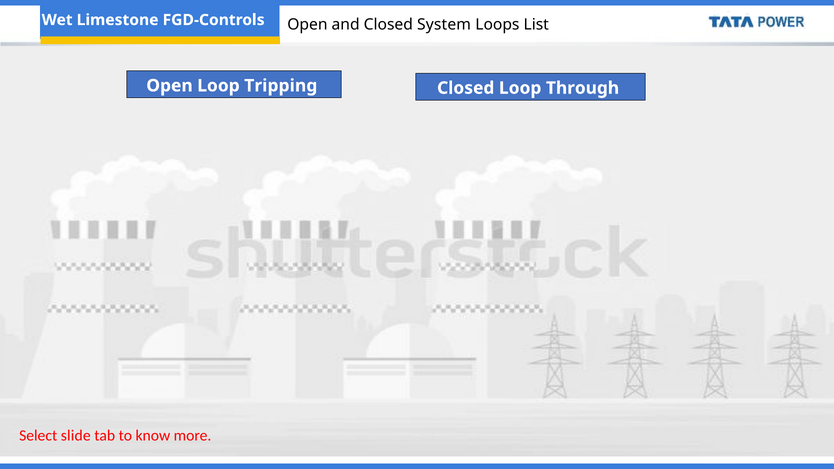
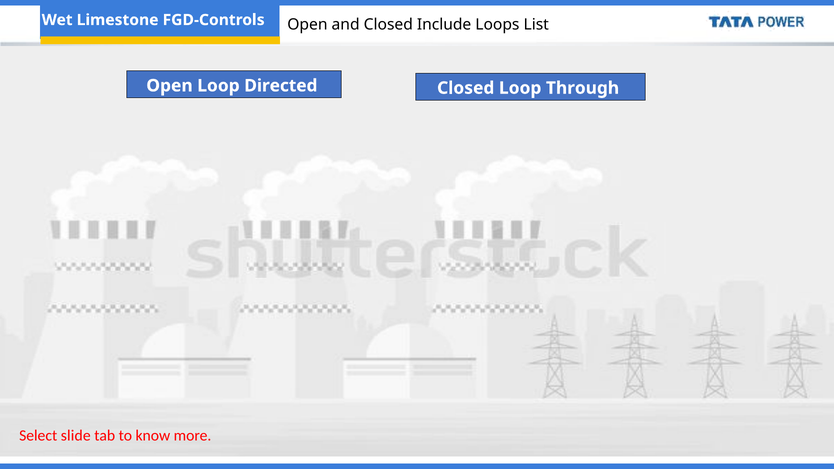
System: System -> Include
Tripping: Tripping -> Directed
